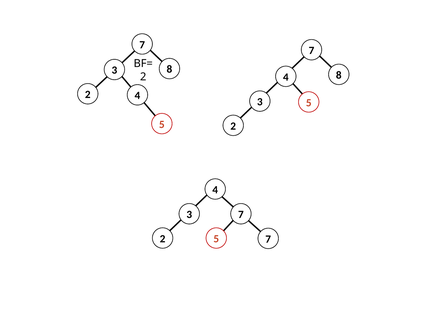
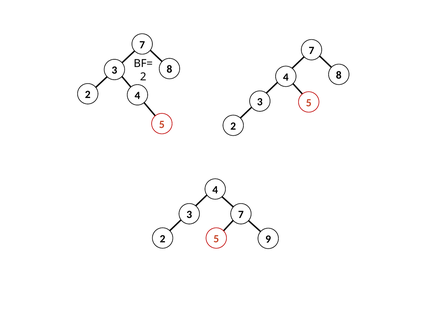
5 7: 7 -> 9
